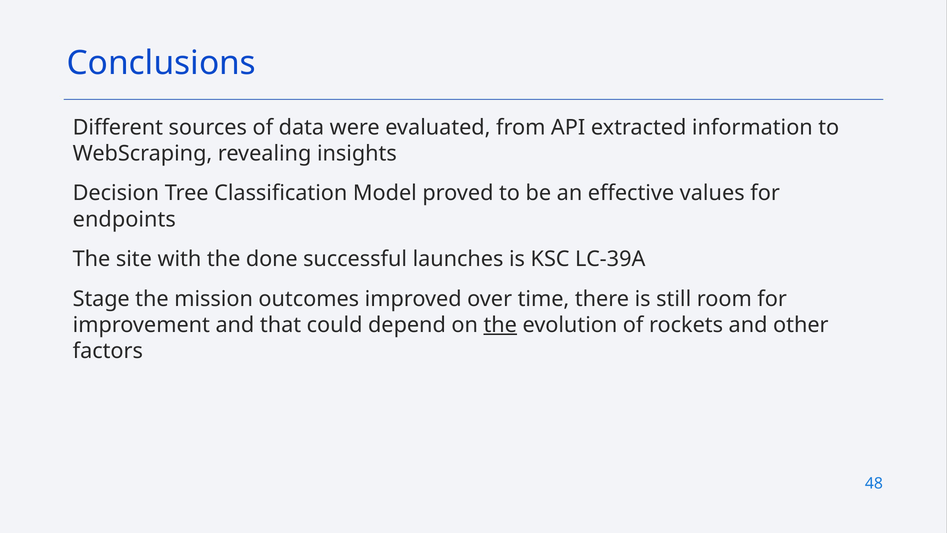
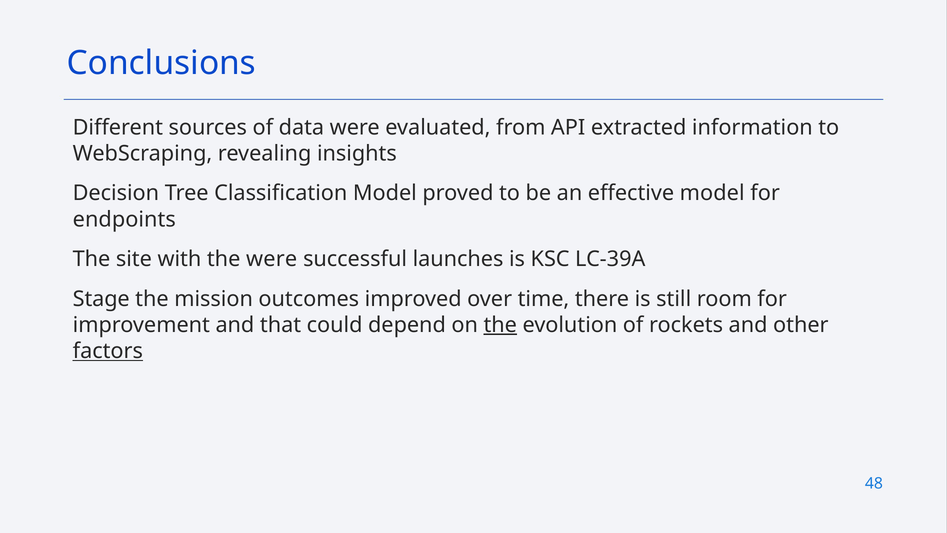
effective values: values -> model
the done: done -> were
factors underline: none -> present
